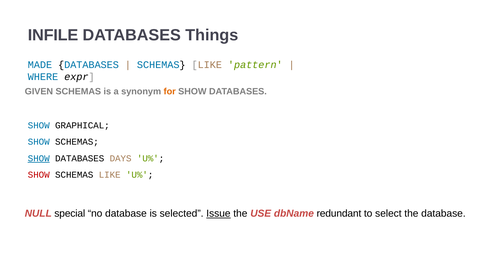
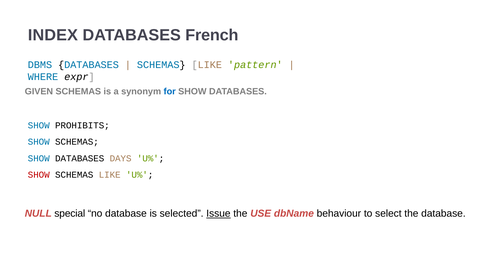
INFILE: INFILE -> INDEX
Things: Things -> French
MADE: MADE -> DBMS
for colour: orange -> blue
GRAPHICAL: GRAPHICAL -> PROHIBITS
SHOW at (39, 158) underline: present -> none
redundant: redundant -> behaviour
